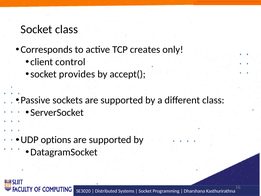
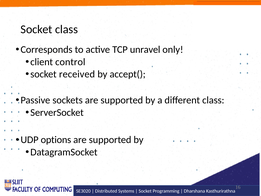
creates: creates -> unravel
provides: provides -> received
